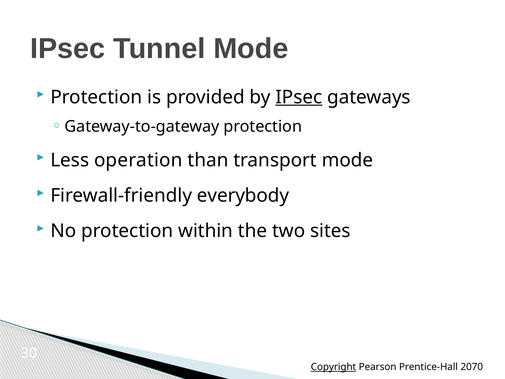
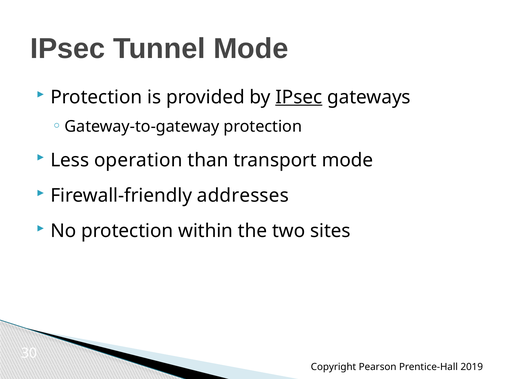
everybody: everybody -> addresses
Copyright underline: present -> none
2070: 2070 -> 2019
